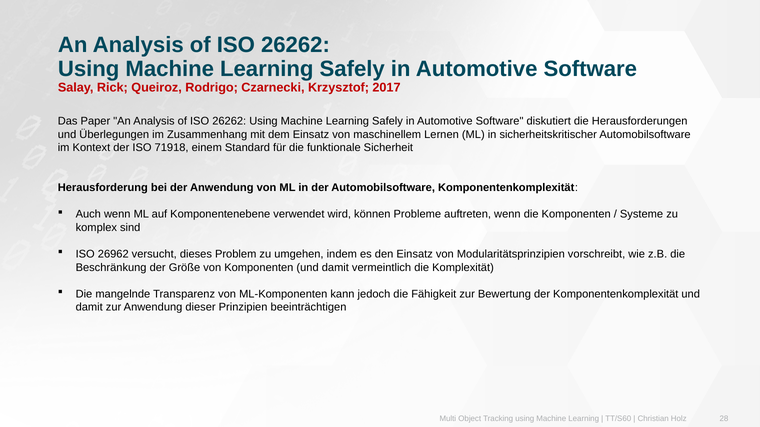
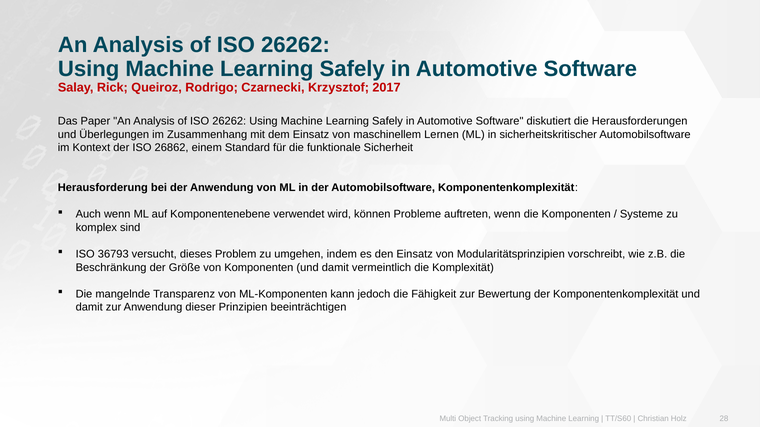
71918: 71918 -> 26862
26962: 26962 -> 36793
